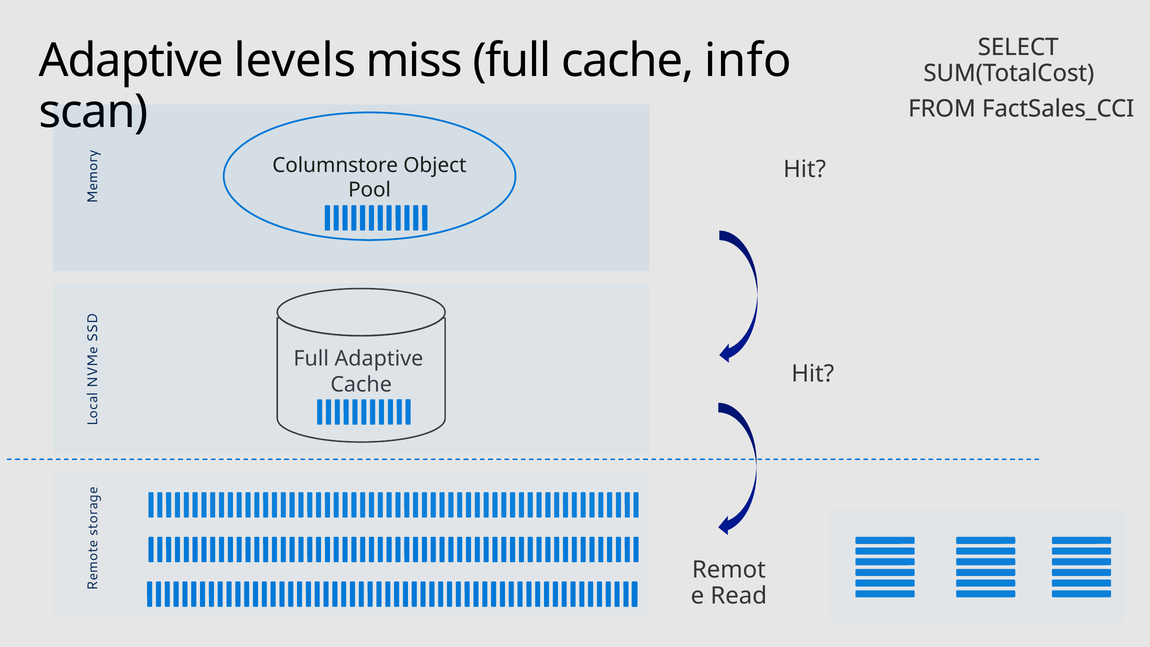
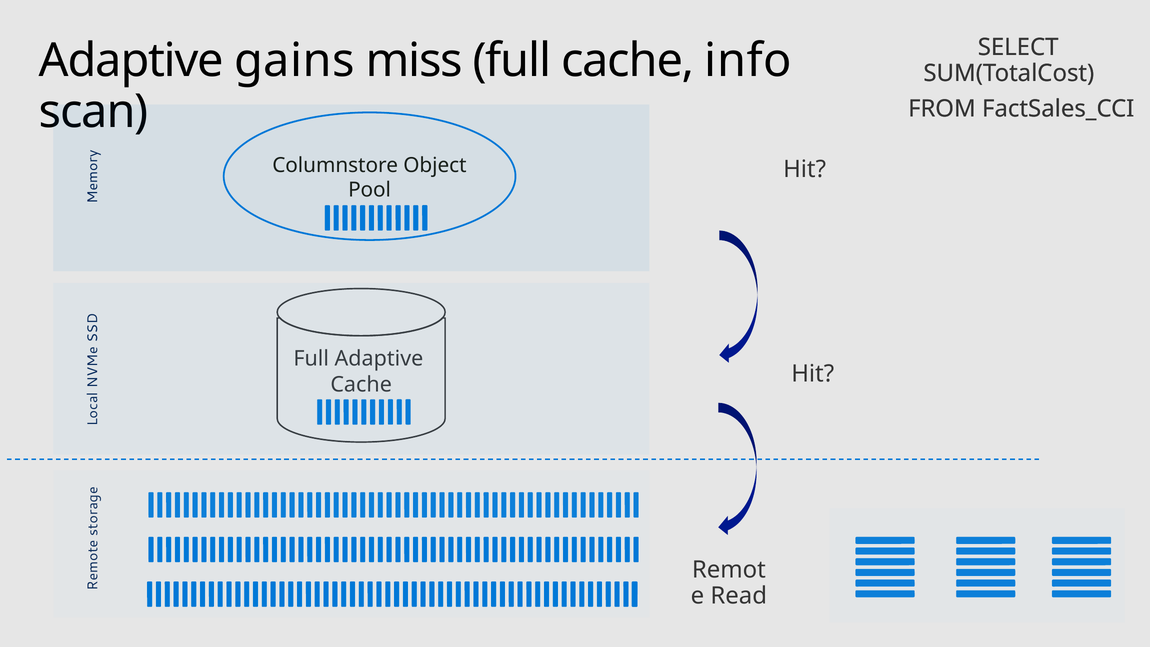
levels: levels -> gains
